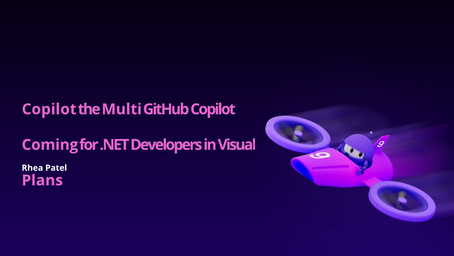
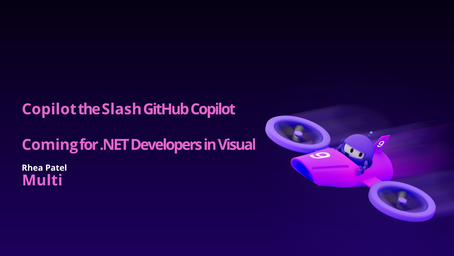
Multi: Multi -> Slash
Plans: Plans -> Multi
